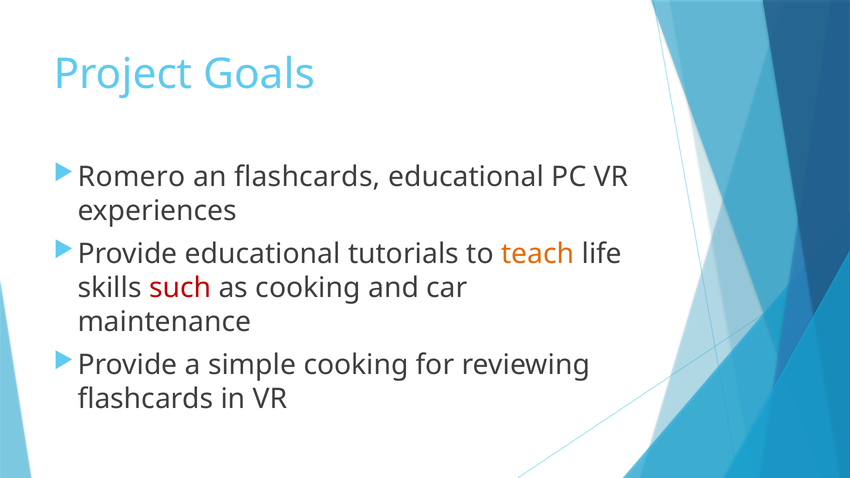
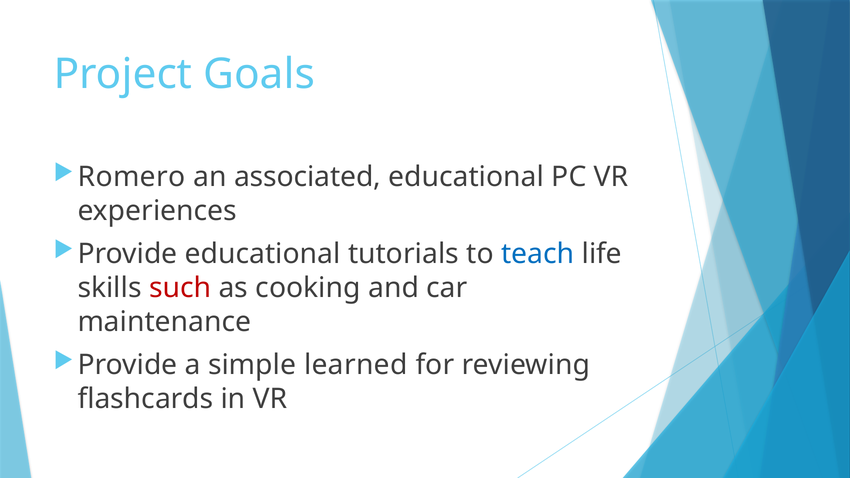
an flashcards: flashcards -> associated
teach colour: orange -> blue
simple cooking: cooking -> learned
